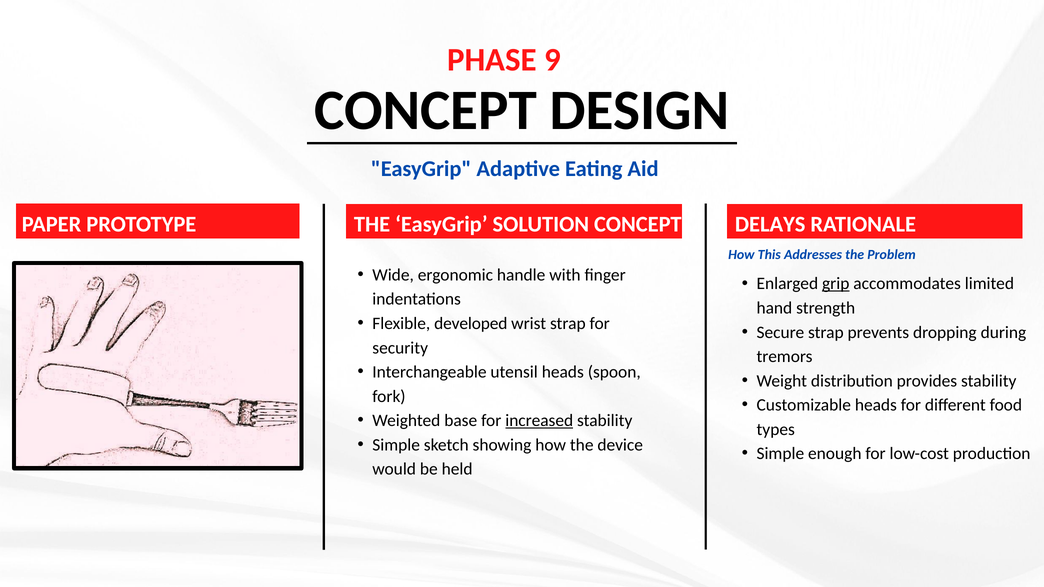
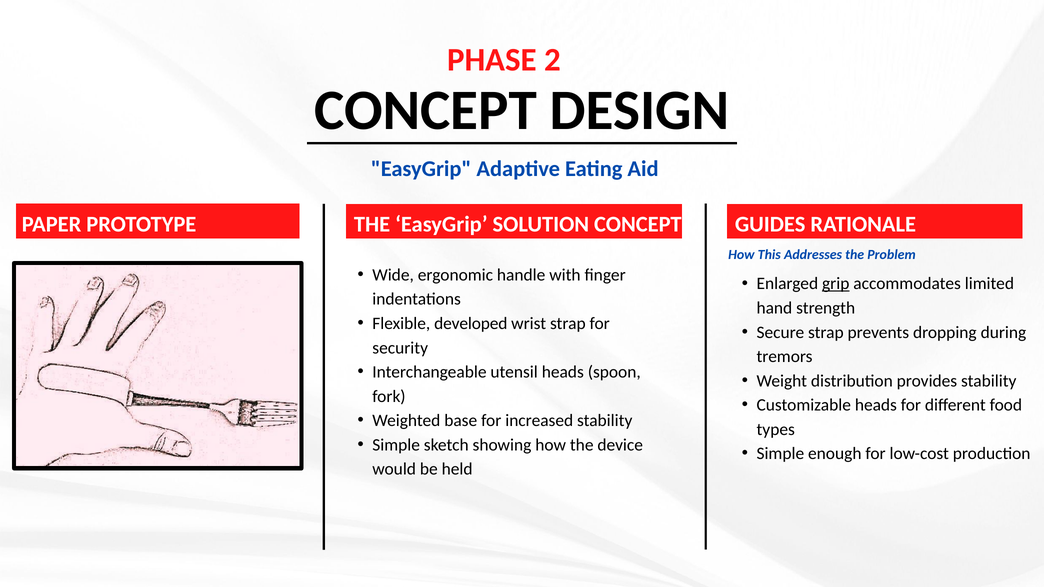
9: 9 -> 2
DELAYS: DELAYS -> GUIDES
increased underline: present -> none
